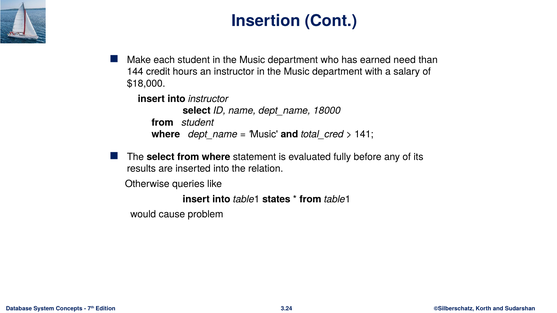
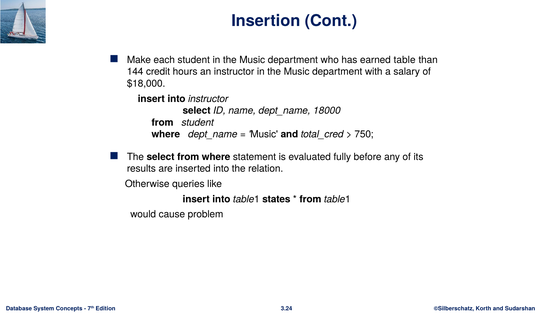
need: need -> table
141: 141 -> 750
